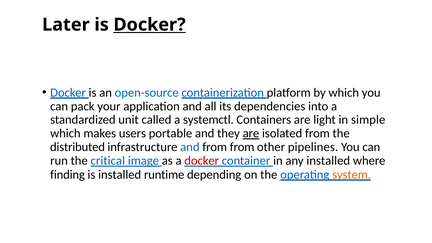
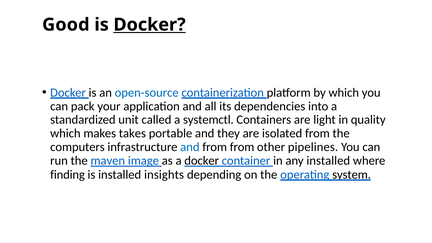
Later: Later -> Good
simple: simple -> quality
users: users -> takes
are at (251, 133) underline: present -> none
distributed: distributed -> computers
critical: critical -> maven
docker at (202, 161) colour: red -> black
runtime: runtime -> insights
system colour: orange -> black
